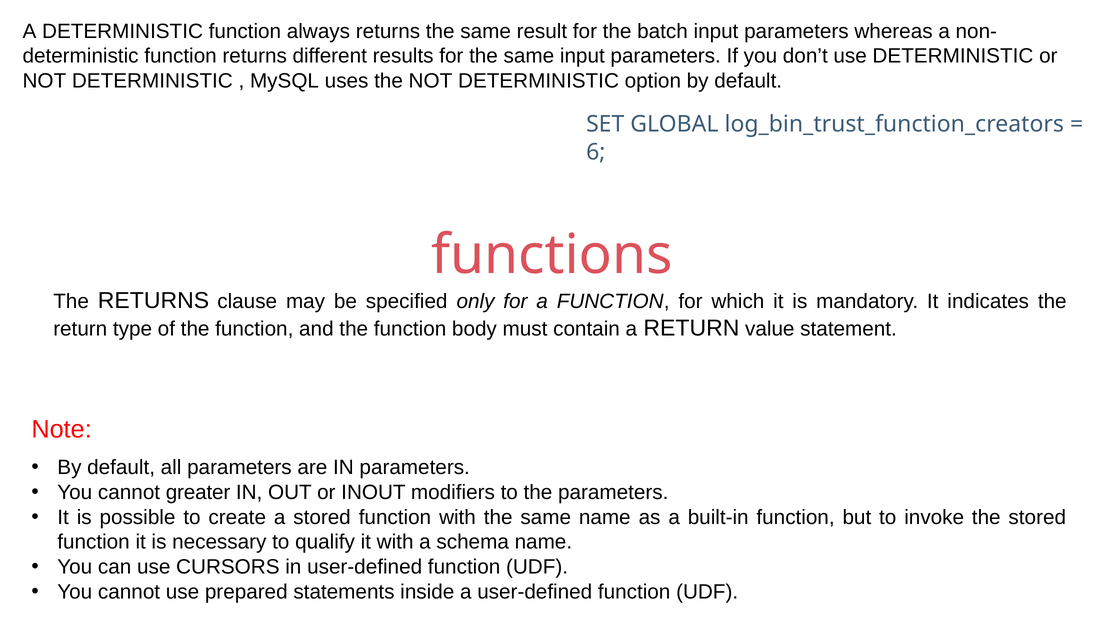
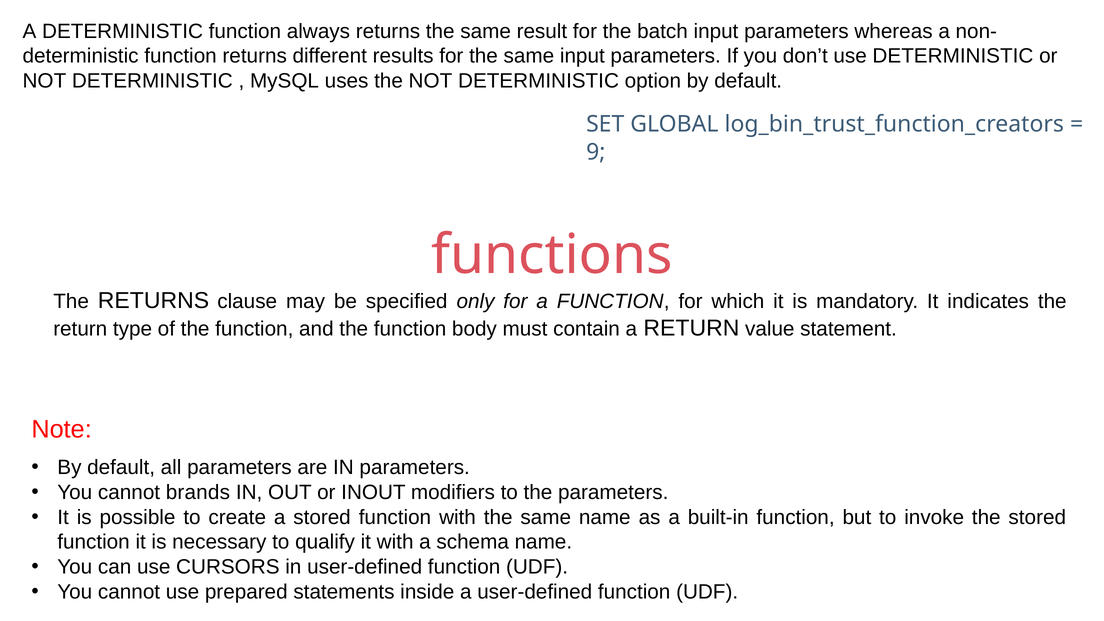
6: 6 -> 9
greater: greater -> brands
